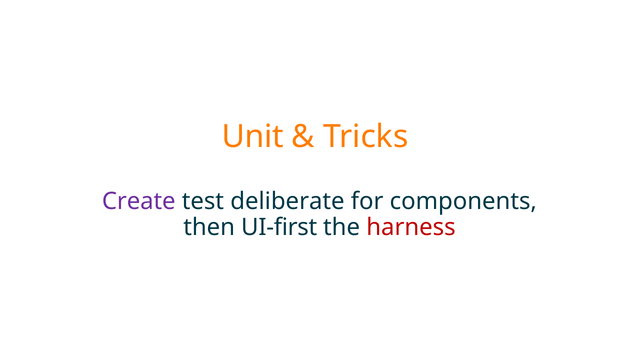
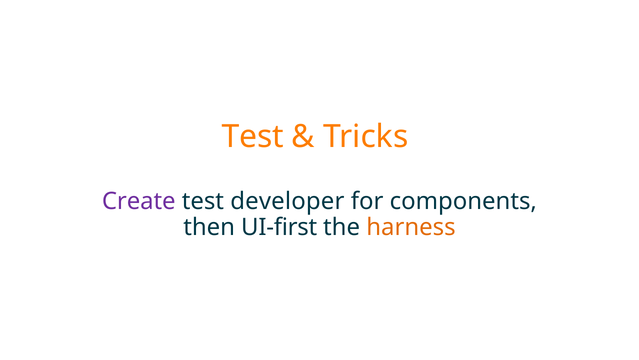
Unit at (253, 136): Unit -> Test
deliberate: deliberate -> developer
harness colour: red -> orange
